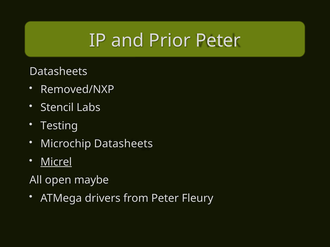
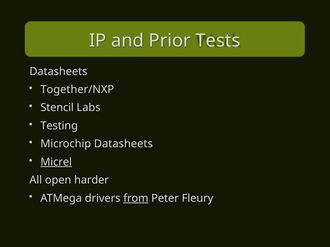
Prior Peter: Peter -> Tests
Removed/NXP: Removed/NXP -> Together/NXP
maybe: maybe -> harder
from underline: none -> present
